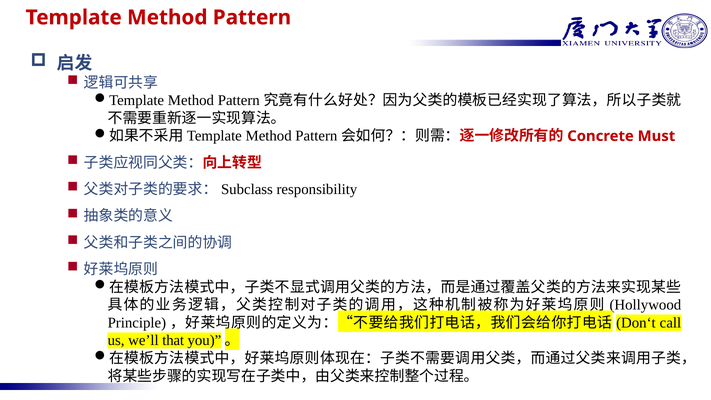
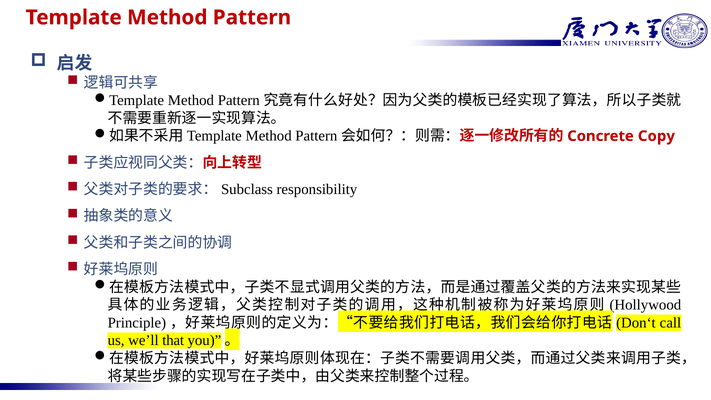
Must: Must -> Copy
